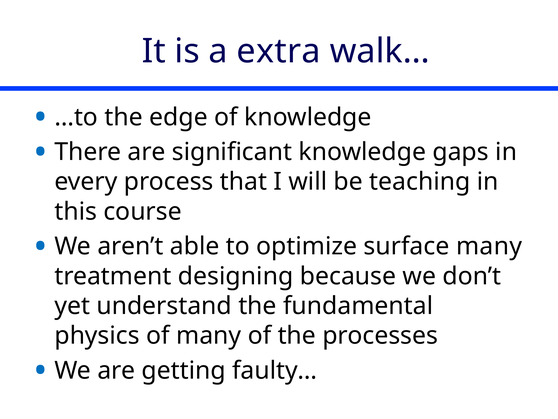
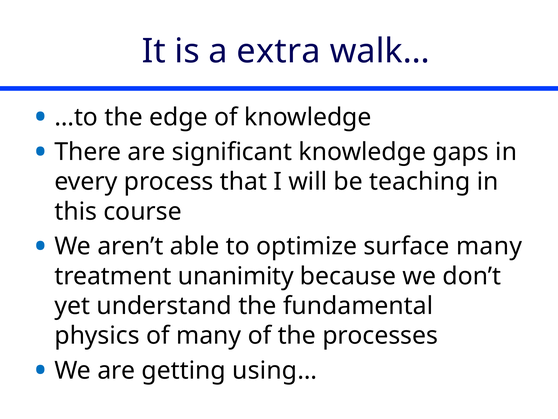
designing: designing -> unanimity
faulty…: faulty… -> using…
